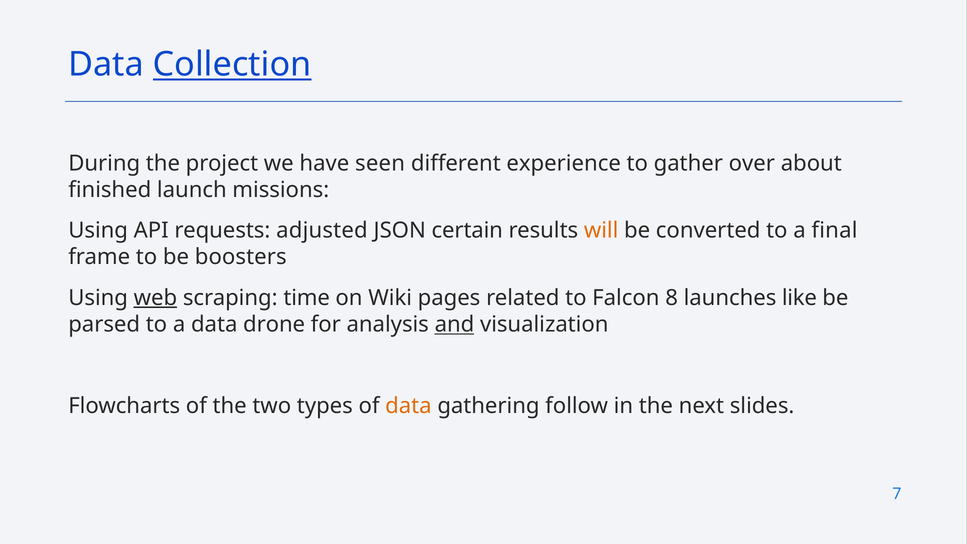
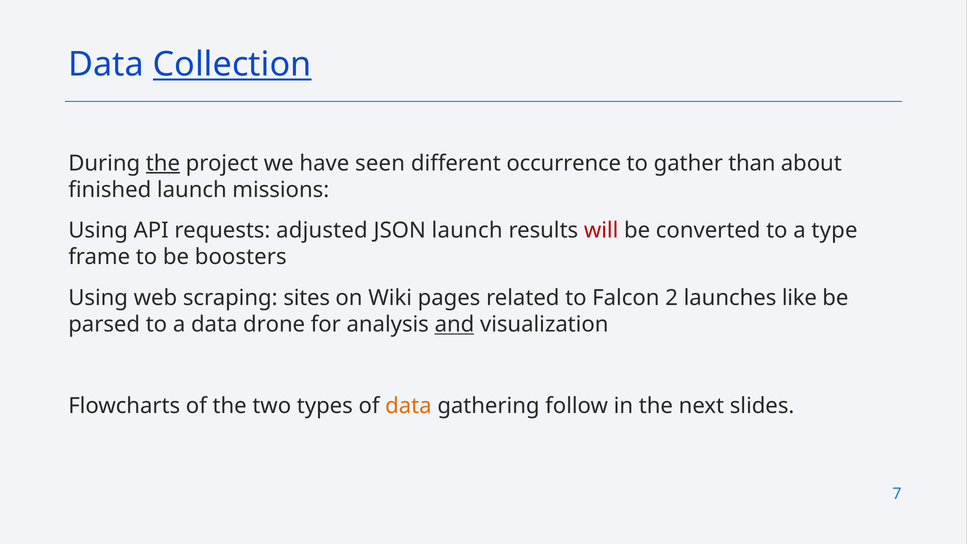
the at (163, 163) underline: none -> present
experience: experience -> occurrence
over: over -> than
JSON certain: certain -> launch
will colour: orange -> red
final: final -> type
web underline: present -> none
time: time -> sites
8: 8 -> 2
